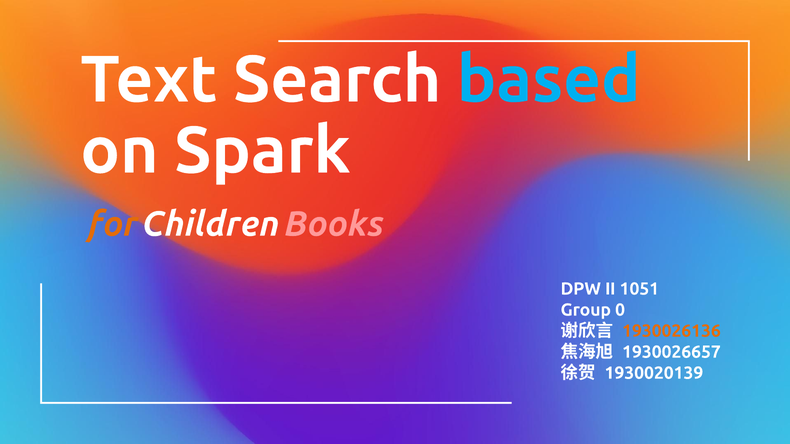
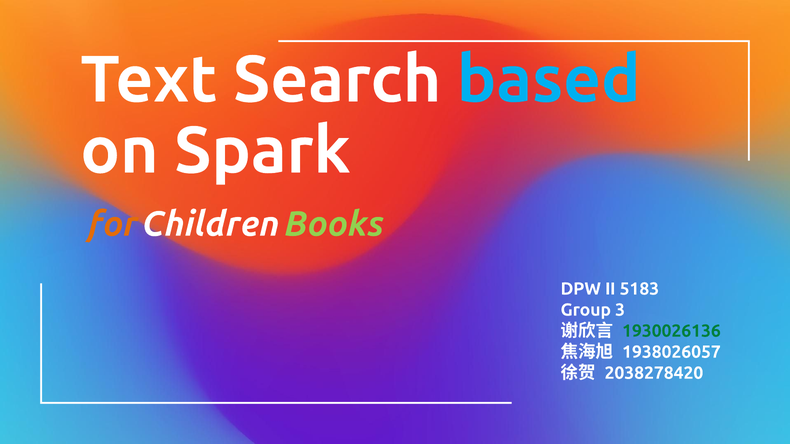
Books colour: pink -> light green
1051: 1051 -> 5183
0: 0 -> 3
1930026136 colour: orange -> green
1930026657: 1930026657 -> 1938026057
1930020139: 1930020139 -> 2038278420
